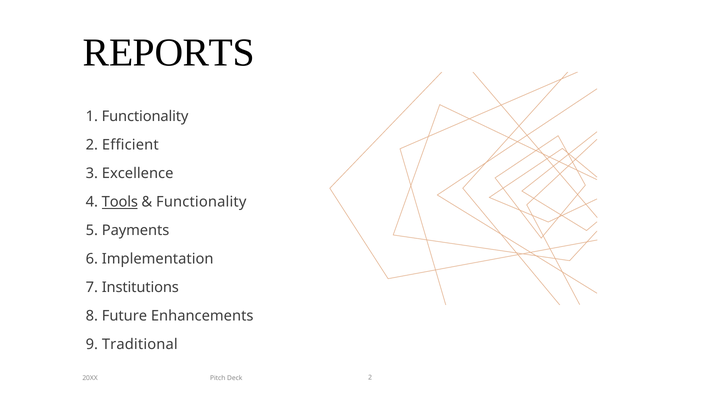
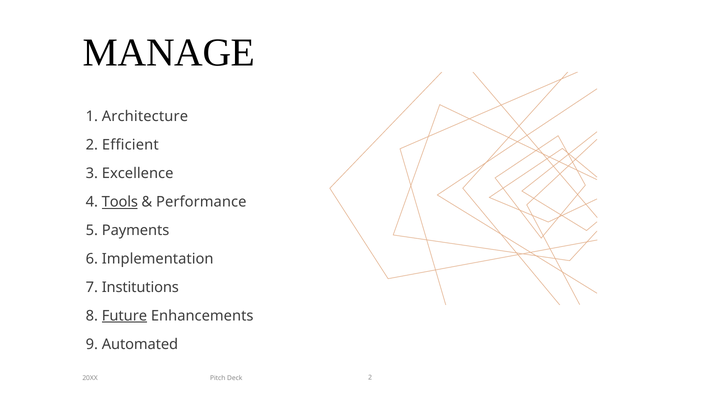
REPORTS: REPORTS -> MANAGE
1 Functionality: Functionality -> Architecture
Functionality at (201, 202): Functionality -> Performance
Future underline: none -> present
Traditional: Traditional -> Automated
